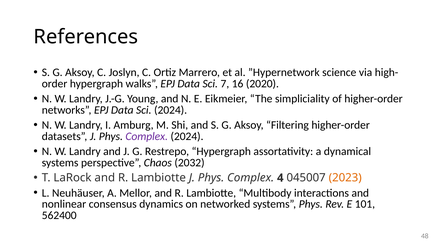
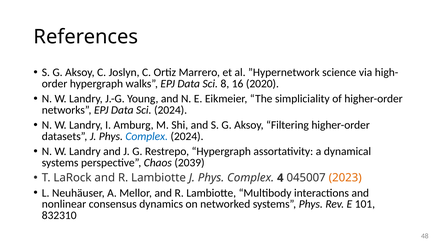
7: 7 -> 8
Complex at (147, 137) colour: purple -> blue
2032: 2032 -> 2039
562400: 562400 -> 832310
